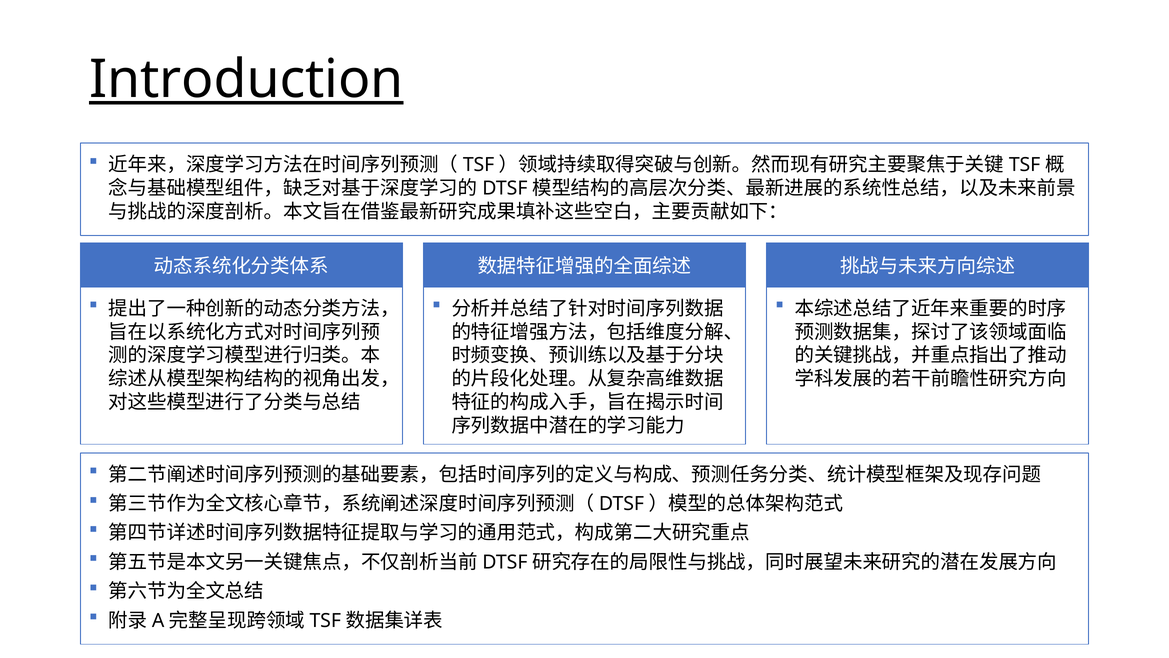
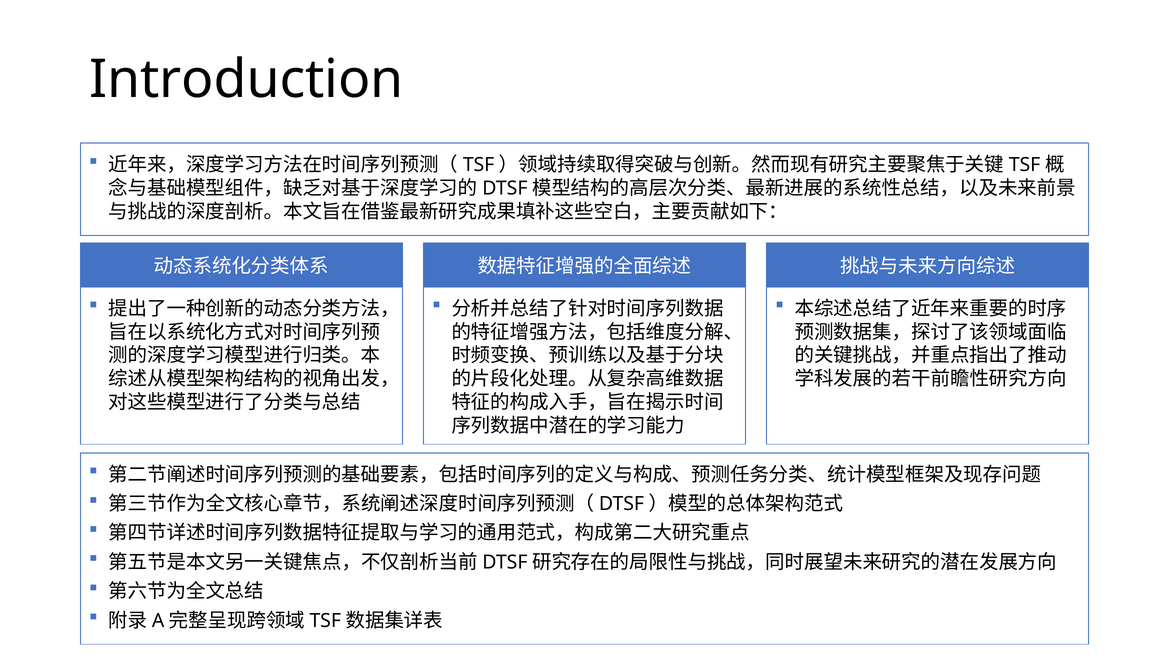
Introduction underline: present -> none
